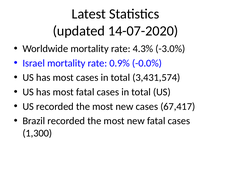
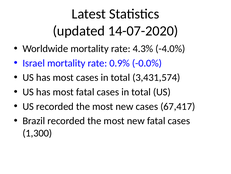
-3.0%: -3.0% -> -4.0%
